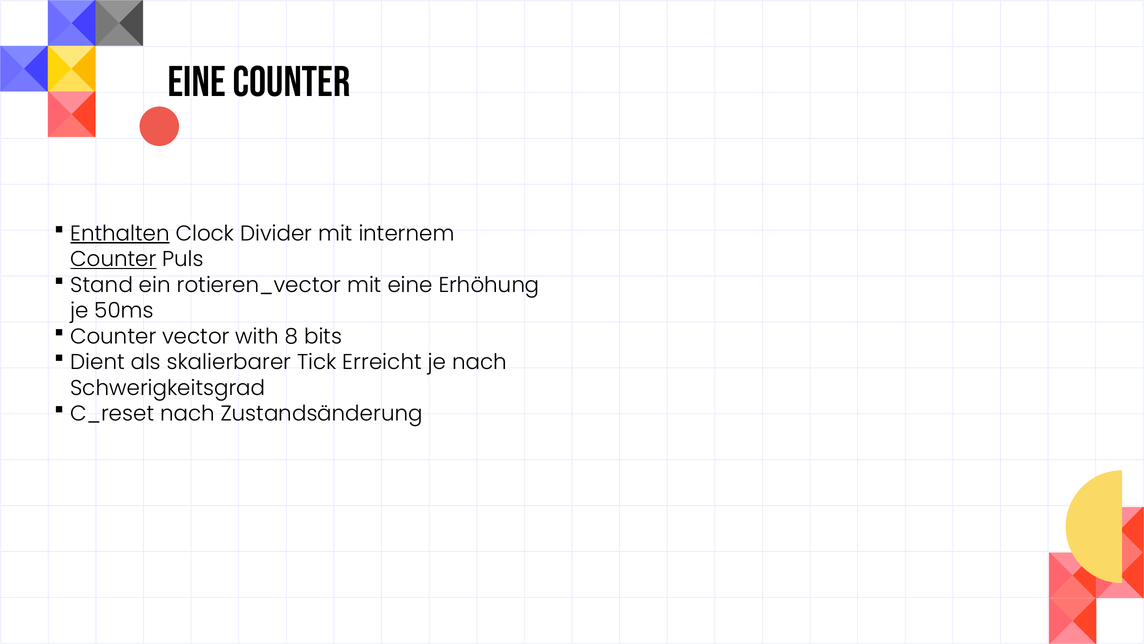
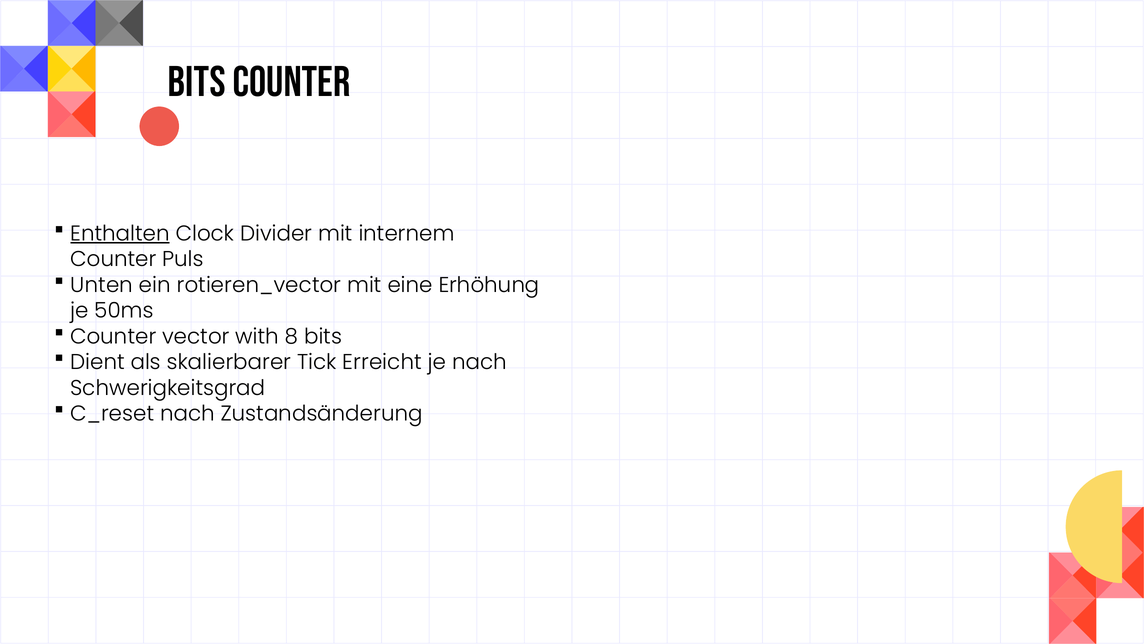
Eine at (197, 82): Eine -> Bits
Counter at (113, 259) underline: present -> none
Stand: Stand -> Unten
